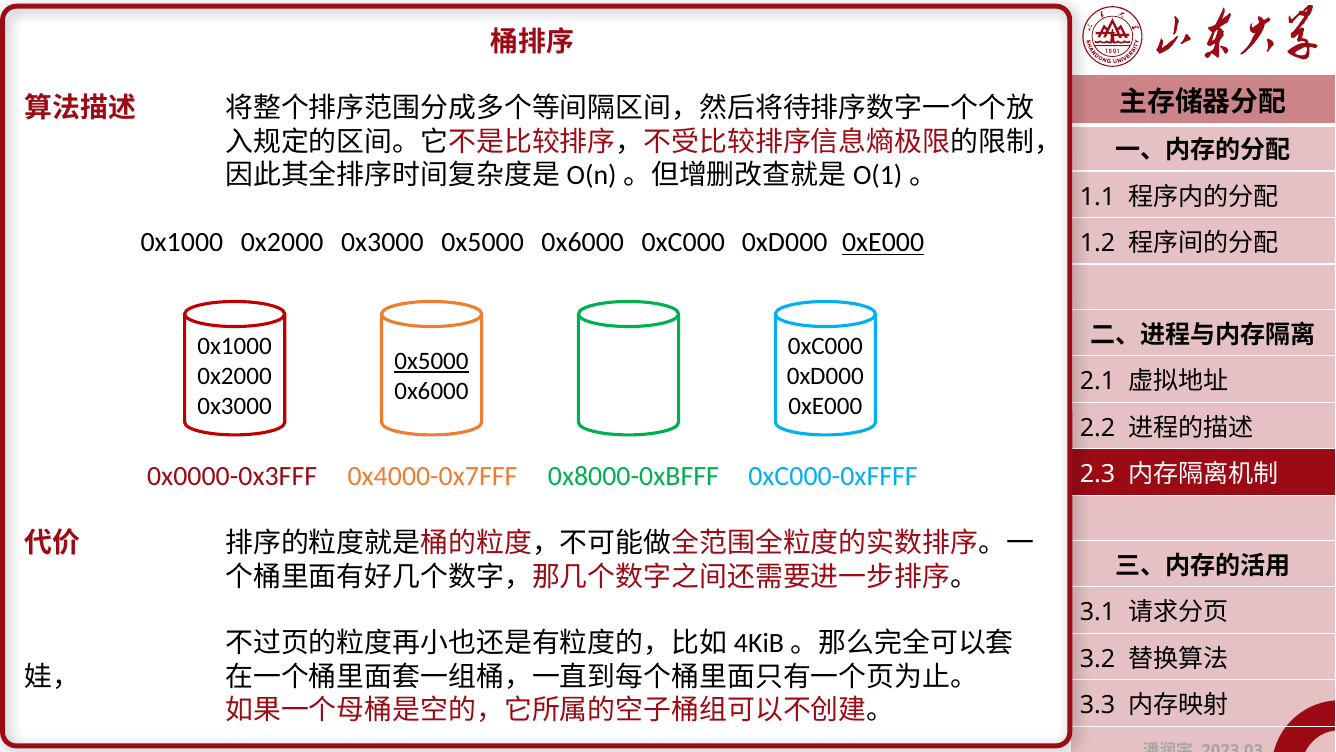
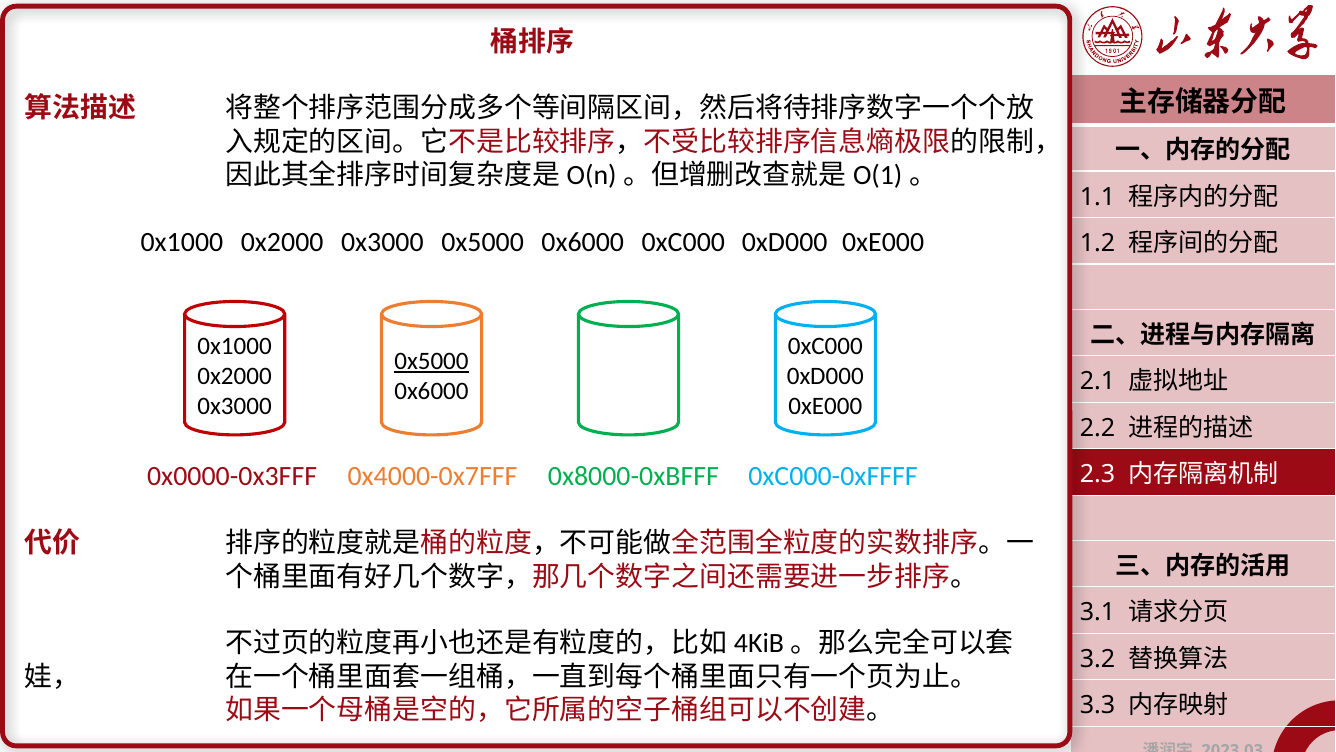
0xE000 at (883, 242) underline: present -> none
